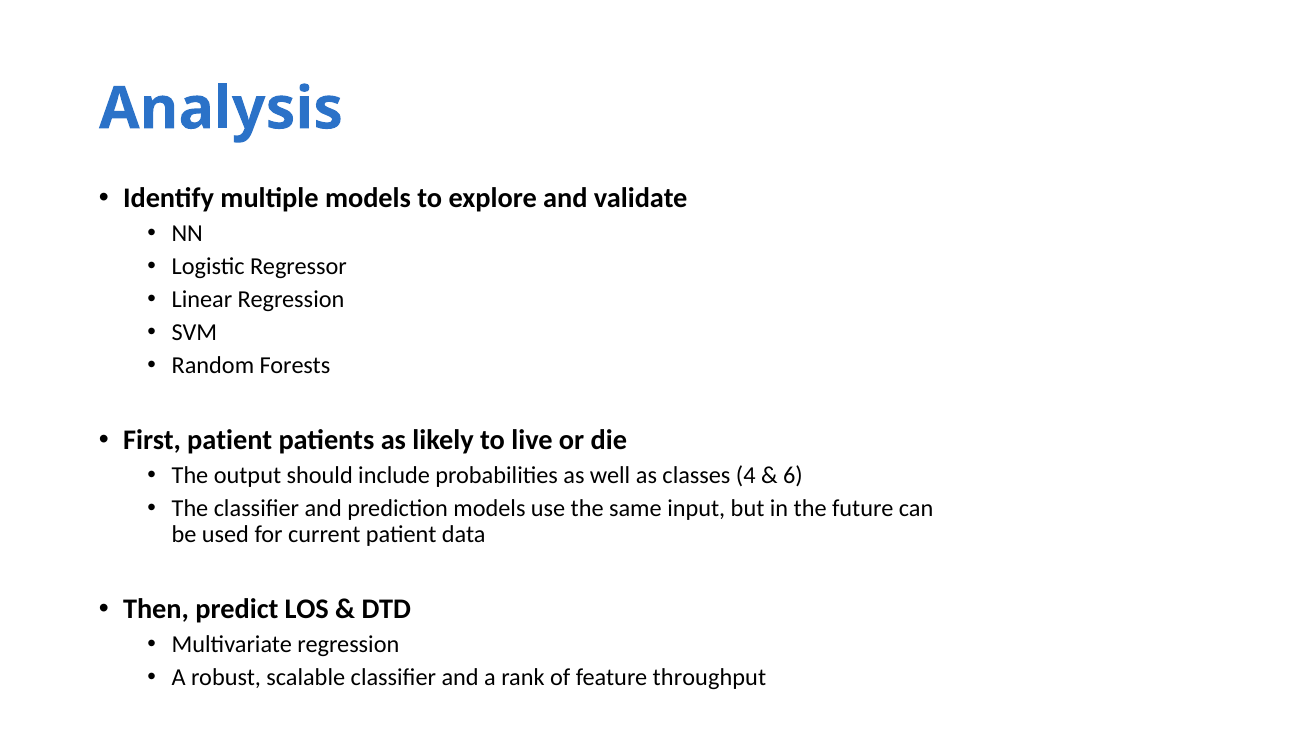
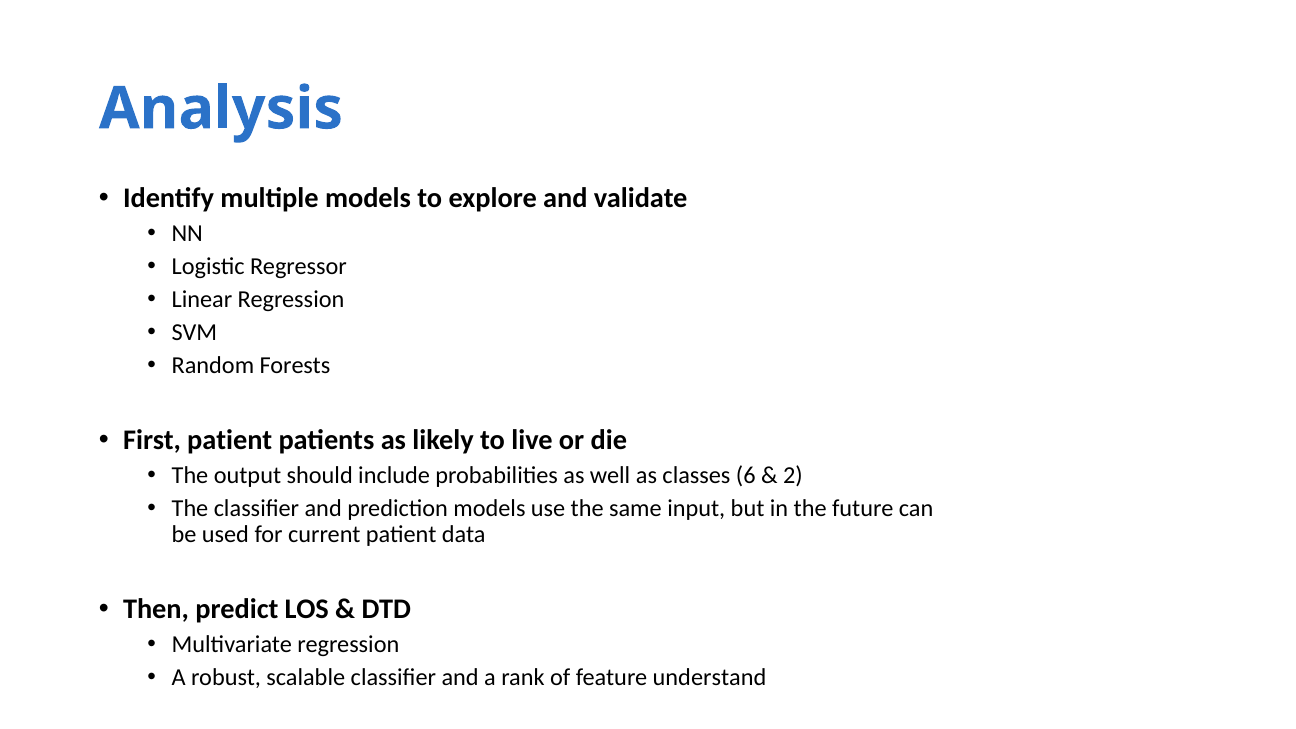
4: 4 -> 6
6: 6 -> 2
throughput: throughput -> understand
